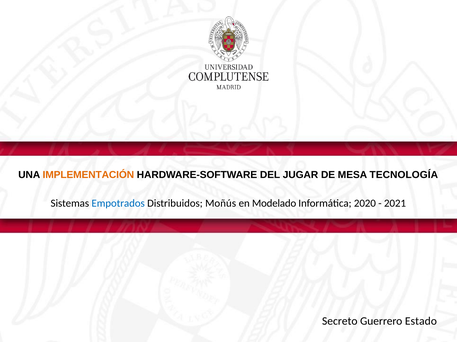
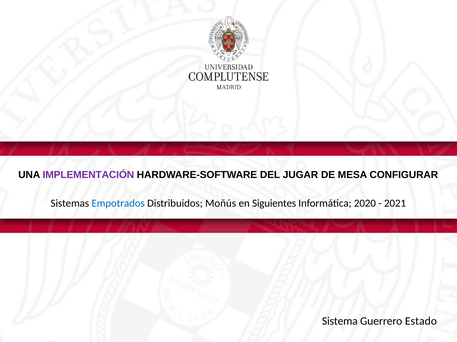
IMPLEMENTACIÓN colour: orange -> purple
TECNOLOGÍA: TECNOLOGÍA -> CONFIGURAR
Modelado: Modelado -> Siguientes
Secreto: Secreto -> Sistema
